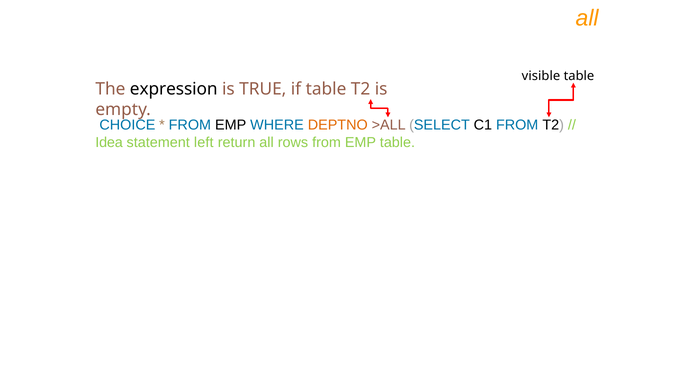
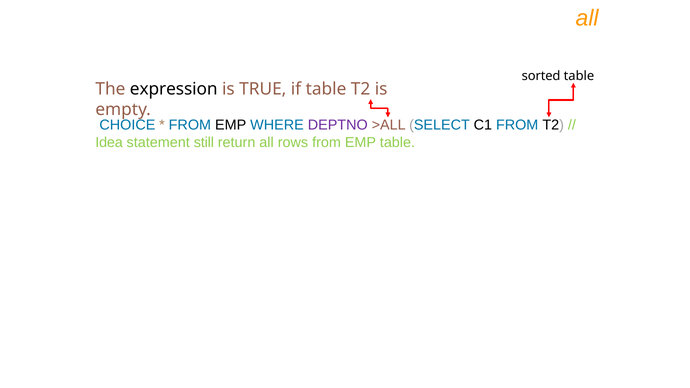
visible: visible -> sorted
DEPTNO colour: orange -> purple
left: left -> still
